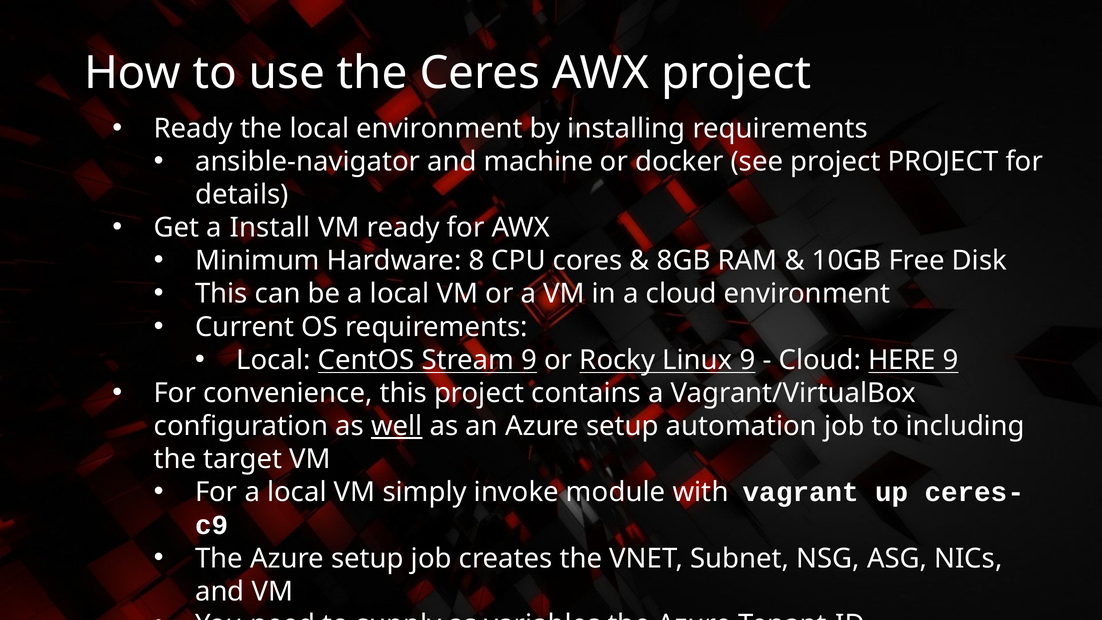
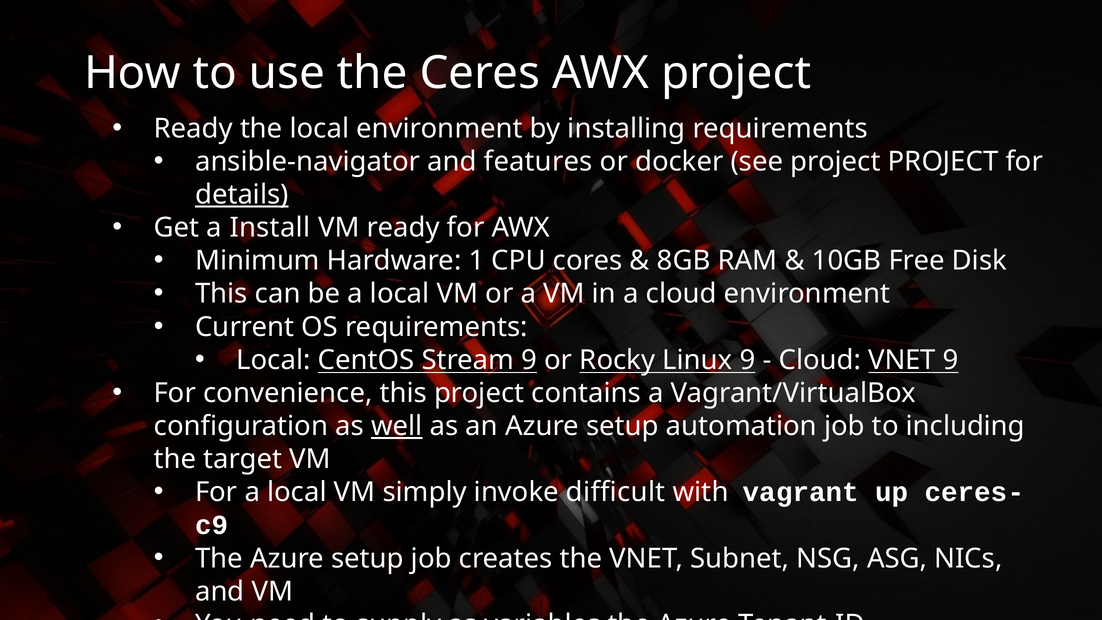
machine: machine -> features
details at (242, 195) underline: none -> present
8: 8 -> 1
Cloud HERE: HERE -> VNET
module: module -> difficult
